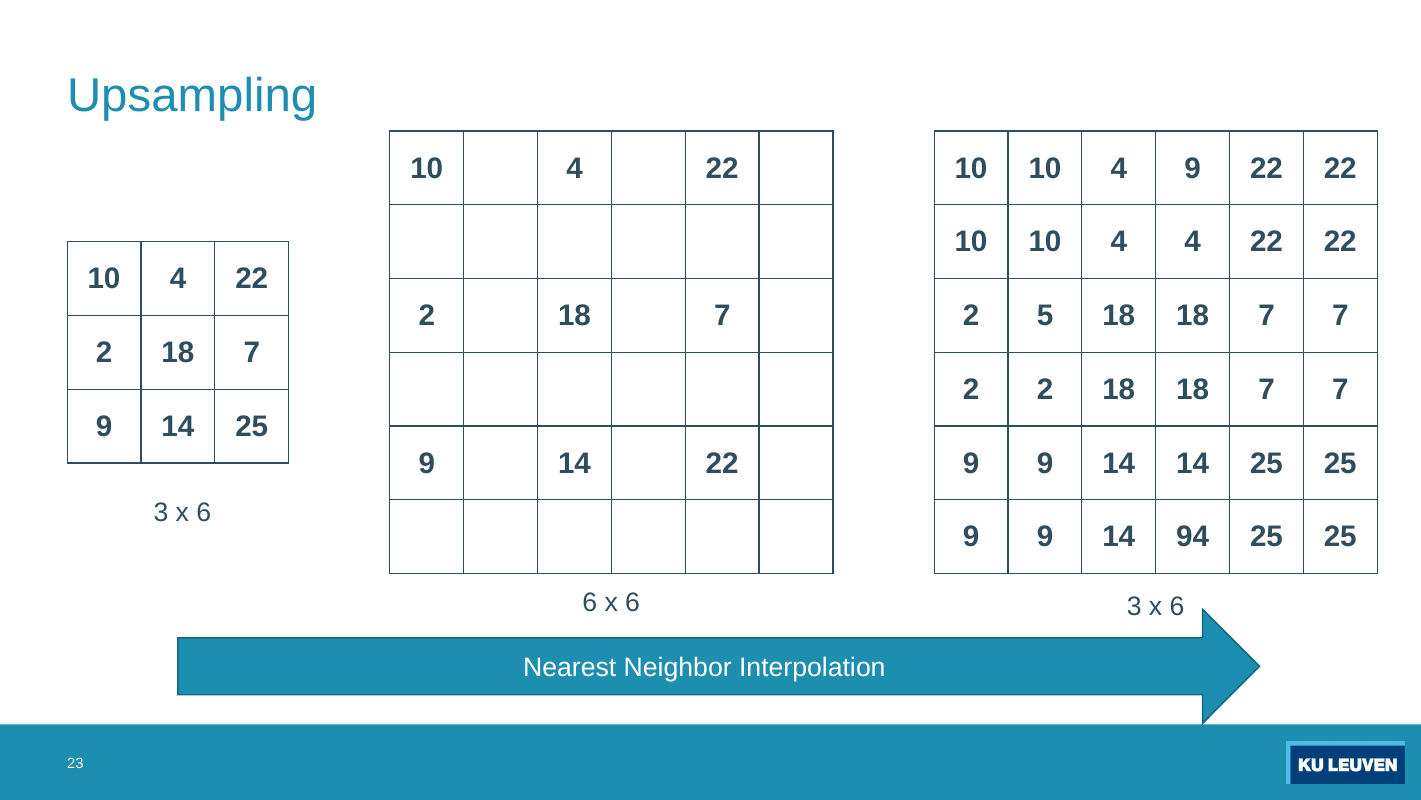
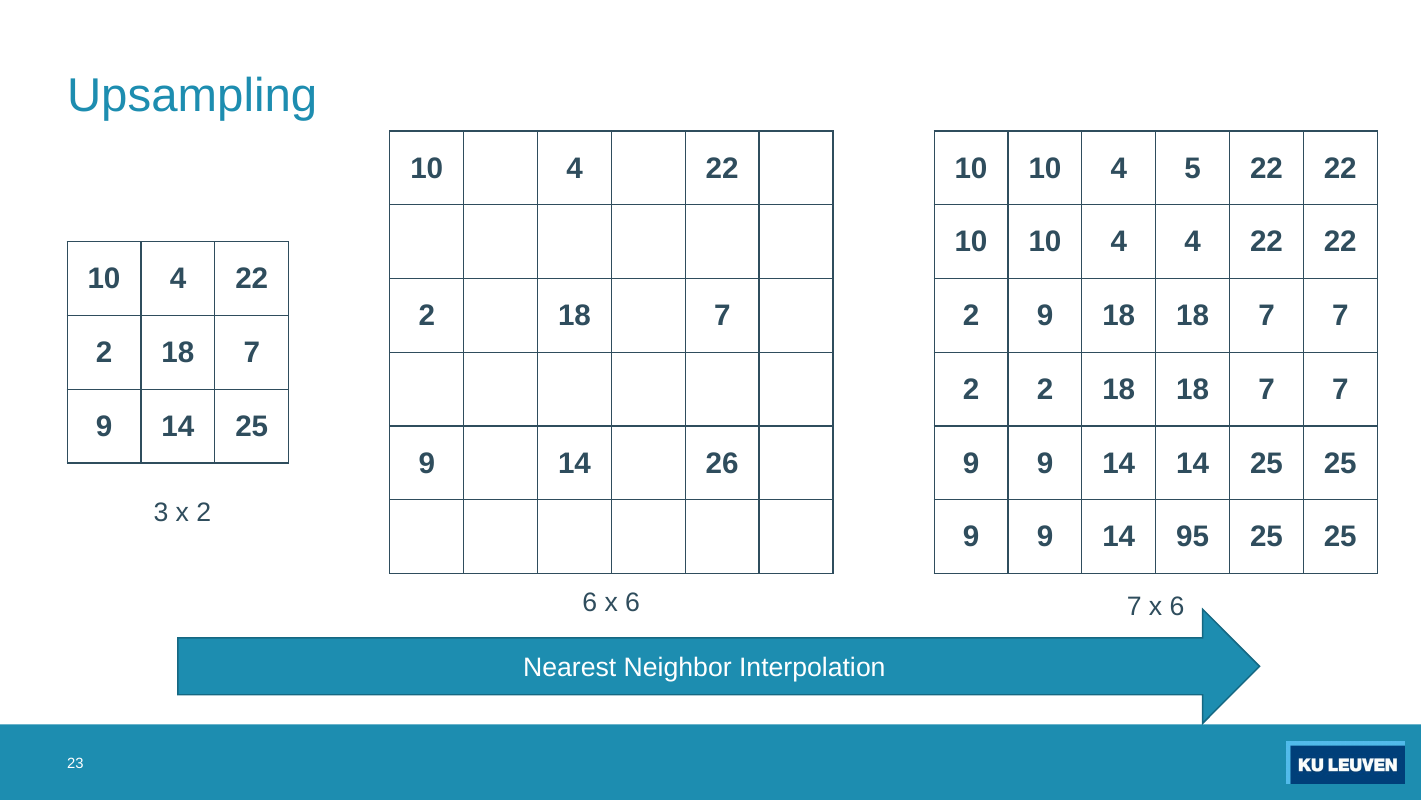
4 9: 9 -> 5
2 5: 5 -> 9
14 22: 22 -> 26
6 at (204, 512): 6 -> 2
94: 94 -> 95
6 3: 3 -> 7
